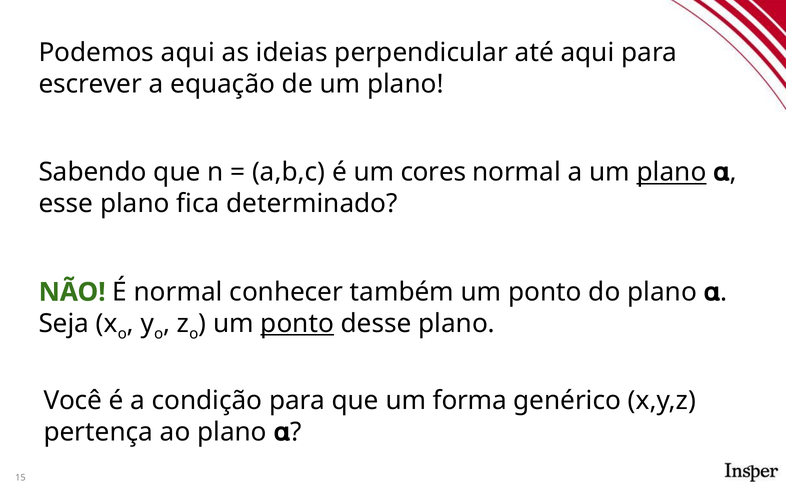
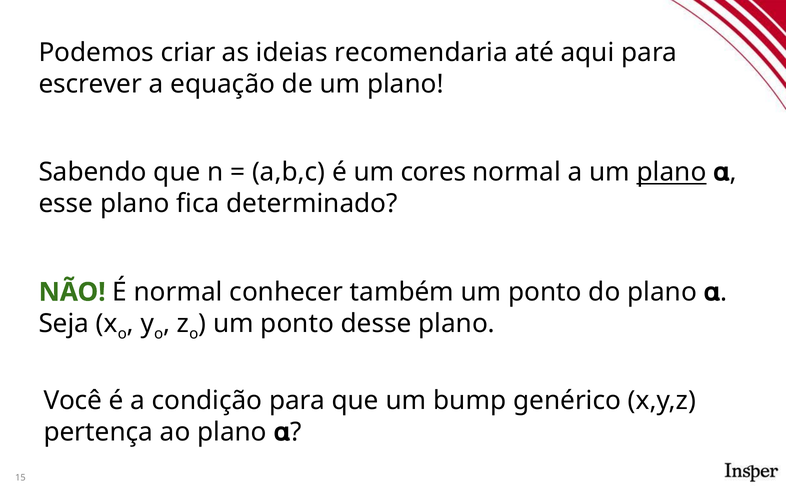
Podemos aqui: aqui -> criar
perpendicular: perpendicular -> recomendaria
ponto at (297, 324) underline: present -> none
forma: forma -> bump
